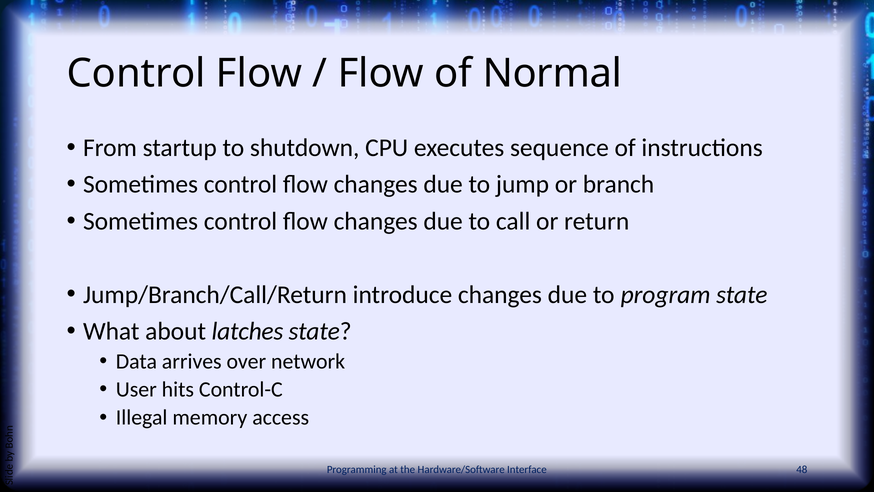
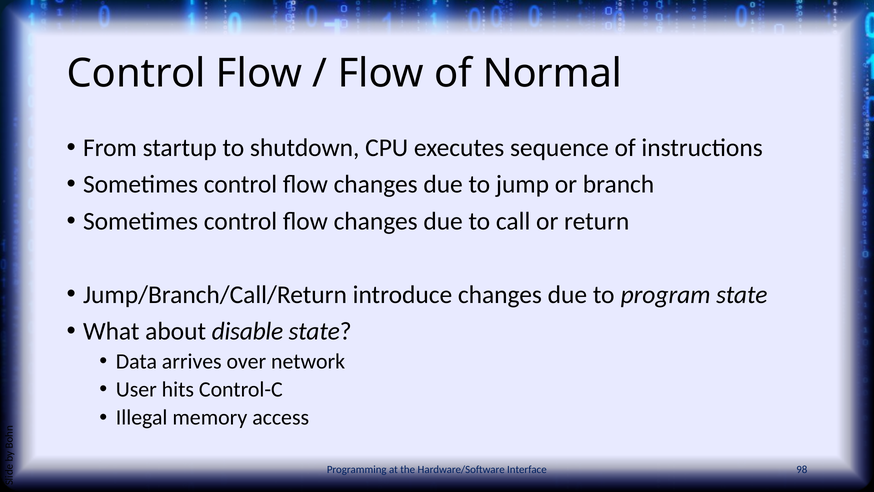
latches: latches -> disable
48: 48 -> 98
